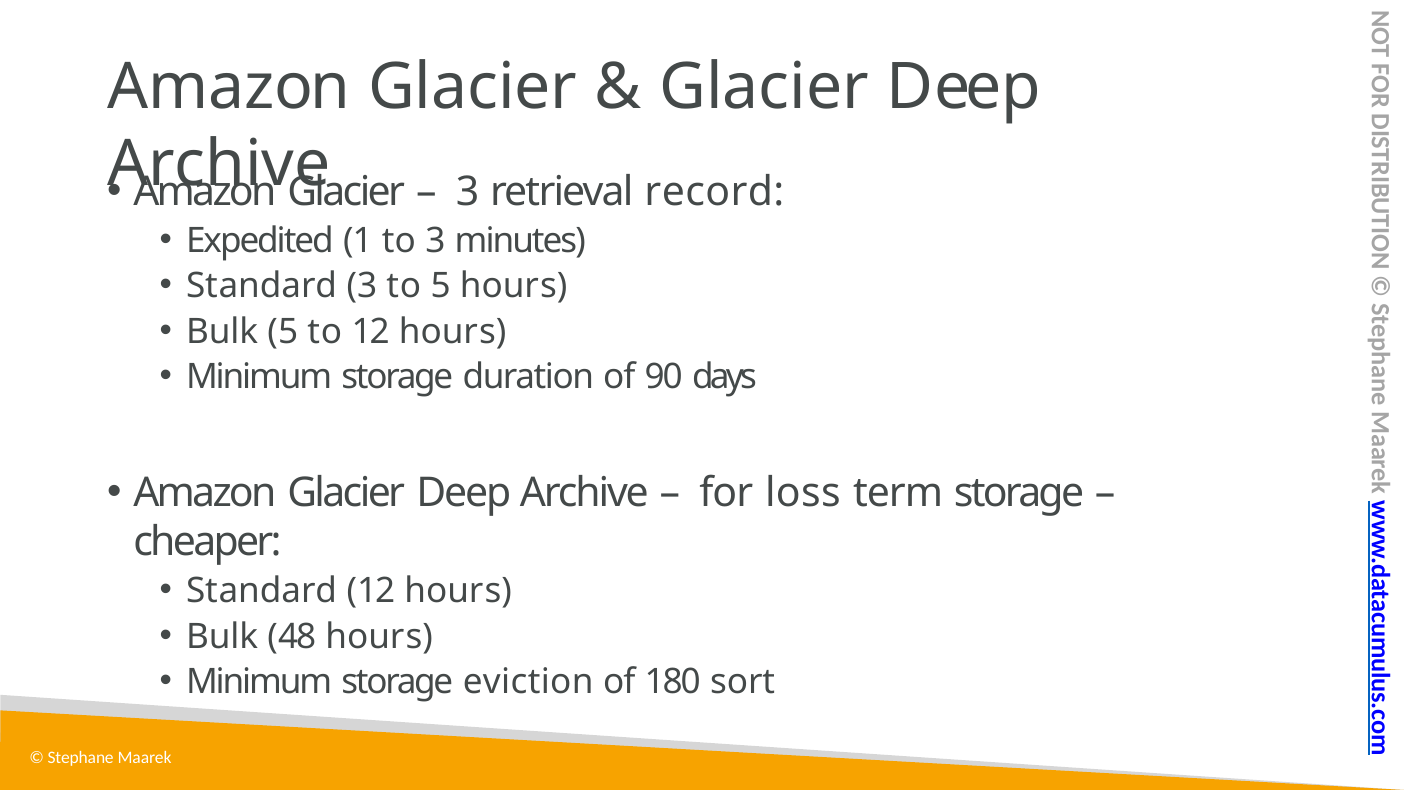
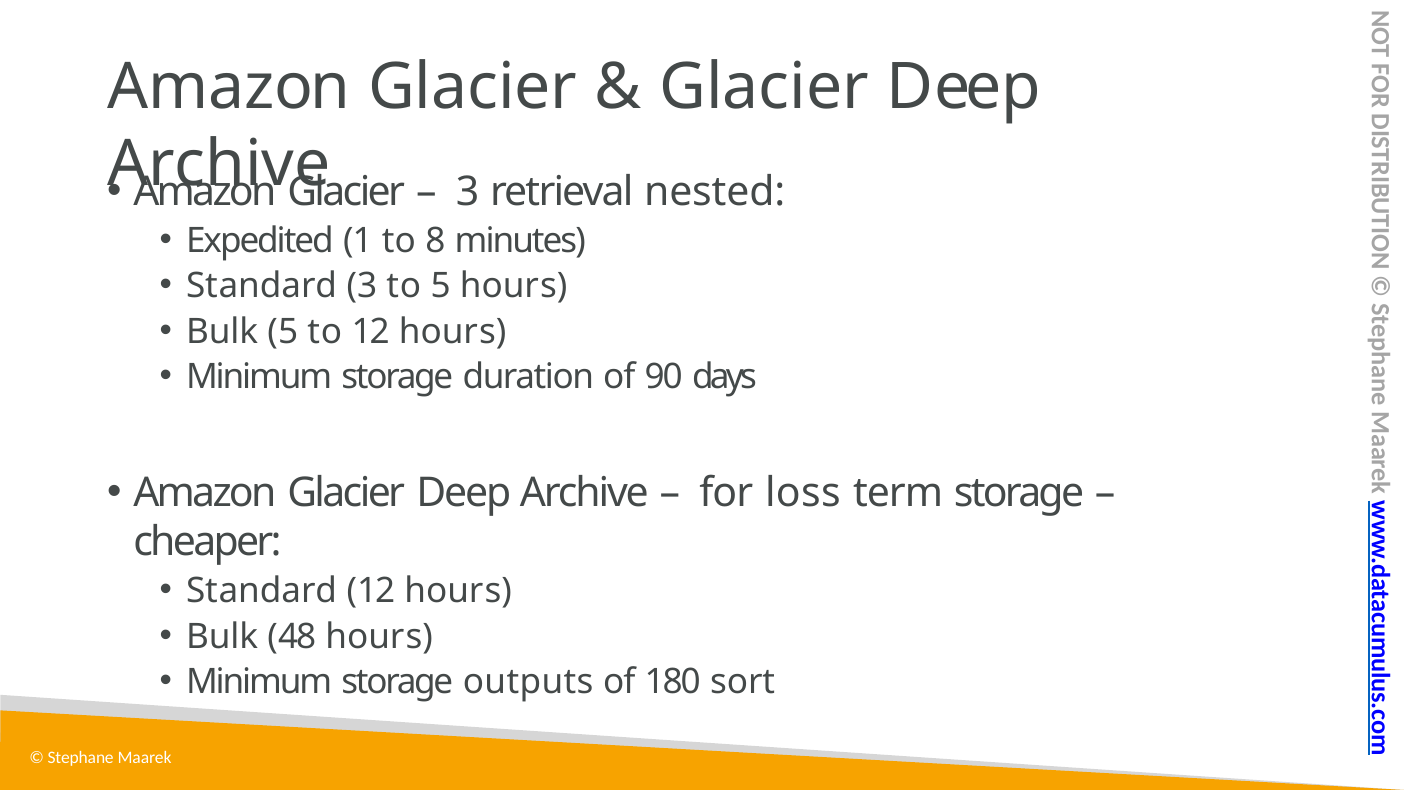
record: record -> nested
to 3: 3 -> 8
eviction: eviction -> outputs
